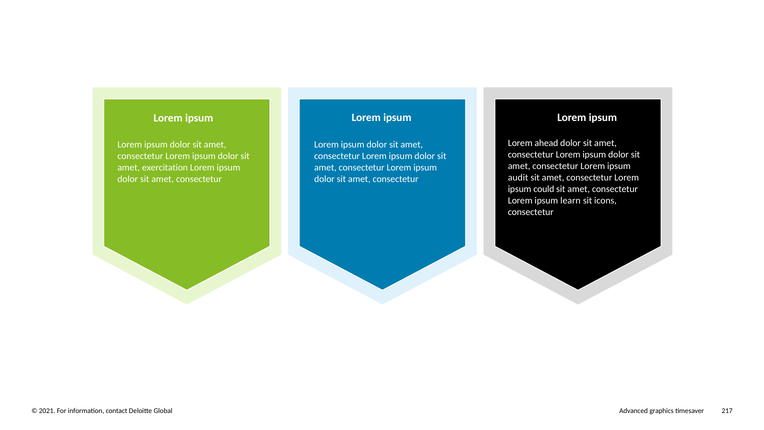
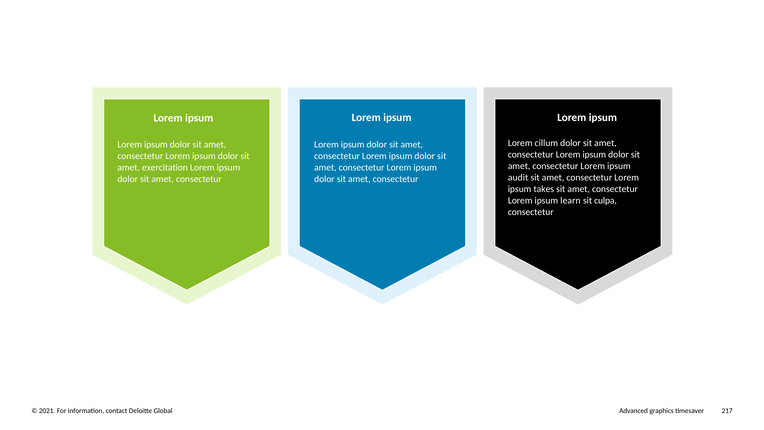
ahead: ahead -> cillum
could: could -> takes
icons: icons -> culpa
